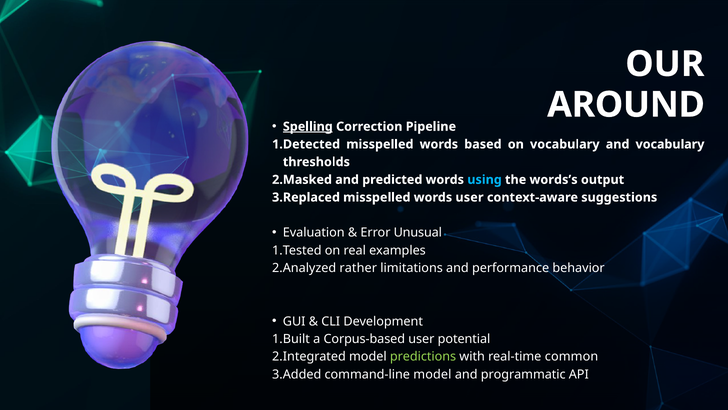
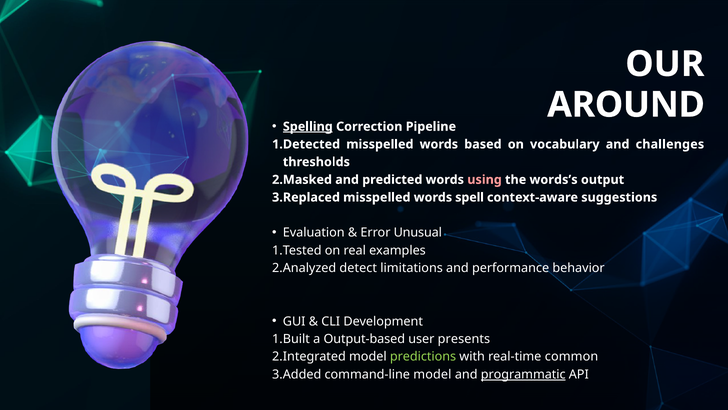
and vocabulary: vocabulary -> challenges
using colour: light blue -> pink
words user: user -> spell
rather: rather -> detect
Corpus-based: Corpus-based -> Output-based
potential: potential -> presents
programmatic underline: none -> present
